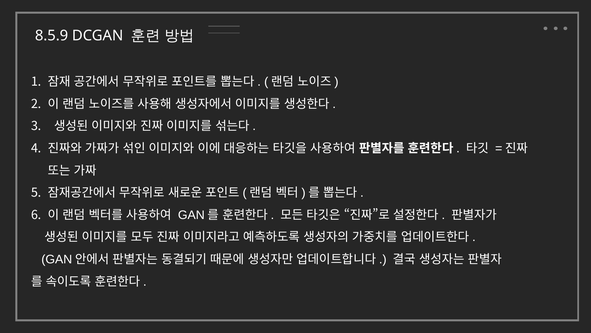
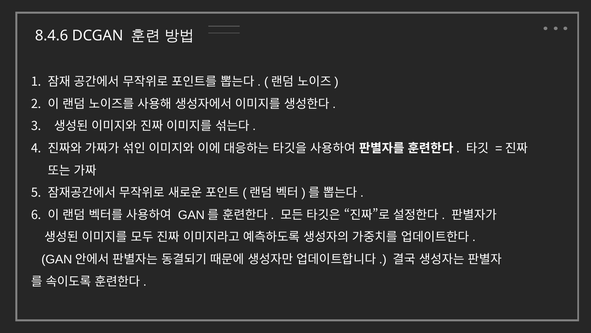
8.5.9: 8.5.9 -> 8.4.6
